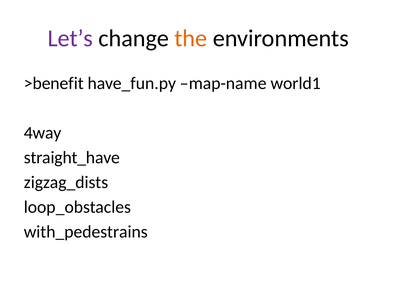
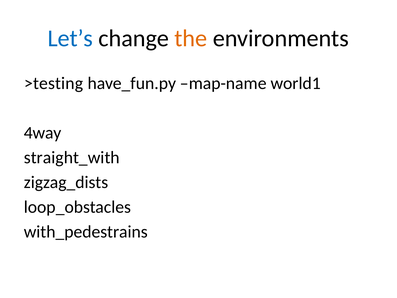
Let’s colour: purple -> blue
>benefit: >benefit -> >testing
straight_have: straight_have -> straight_with
